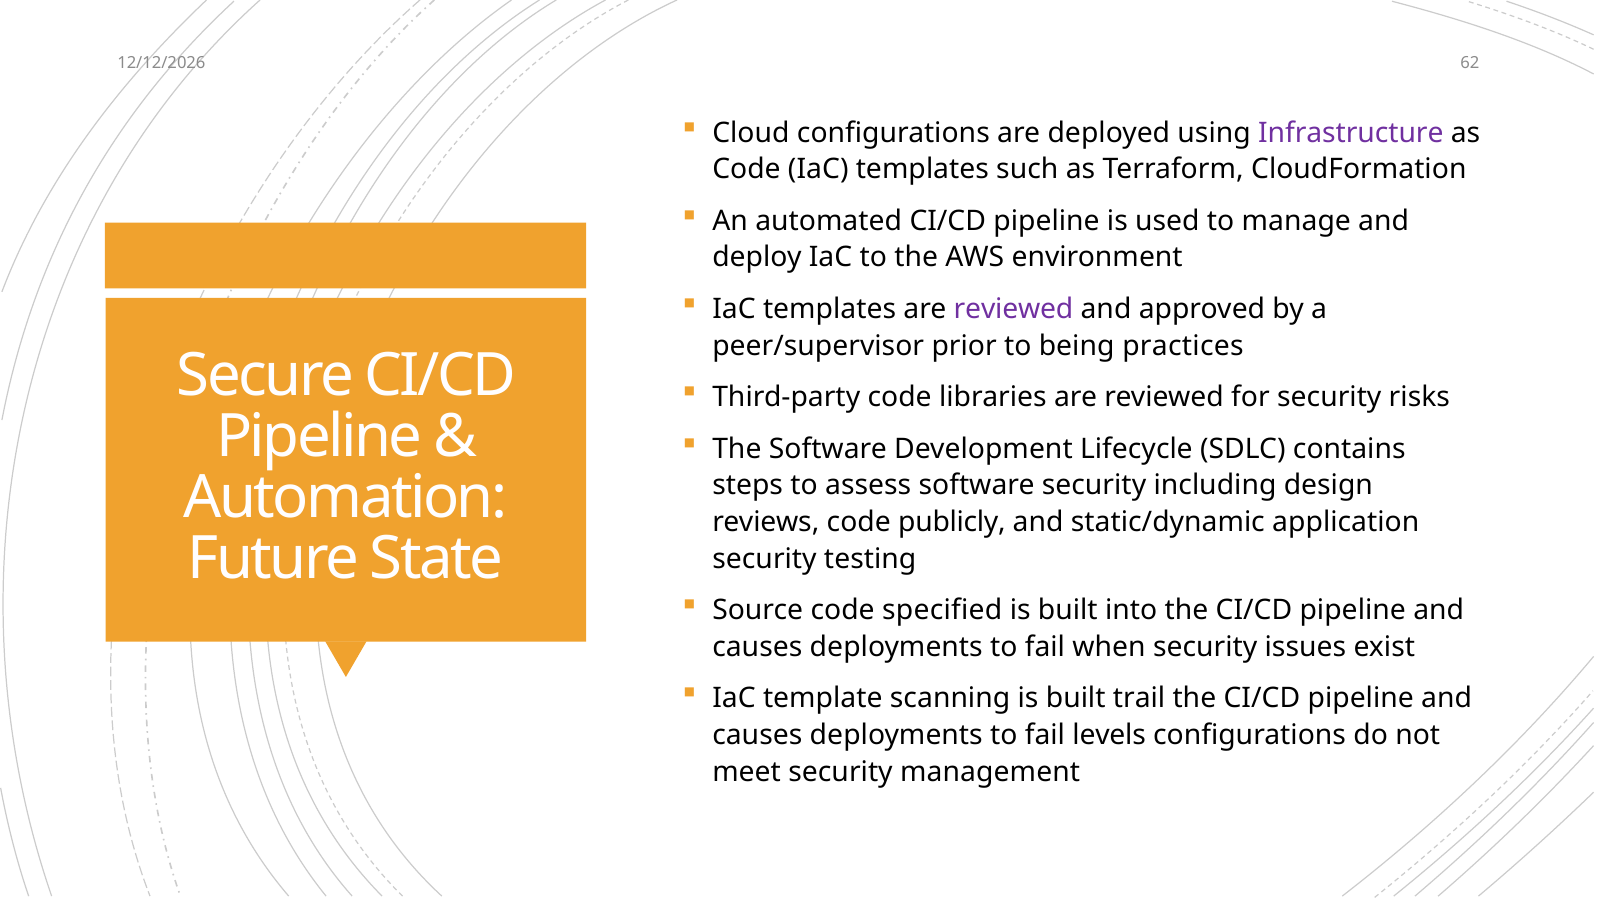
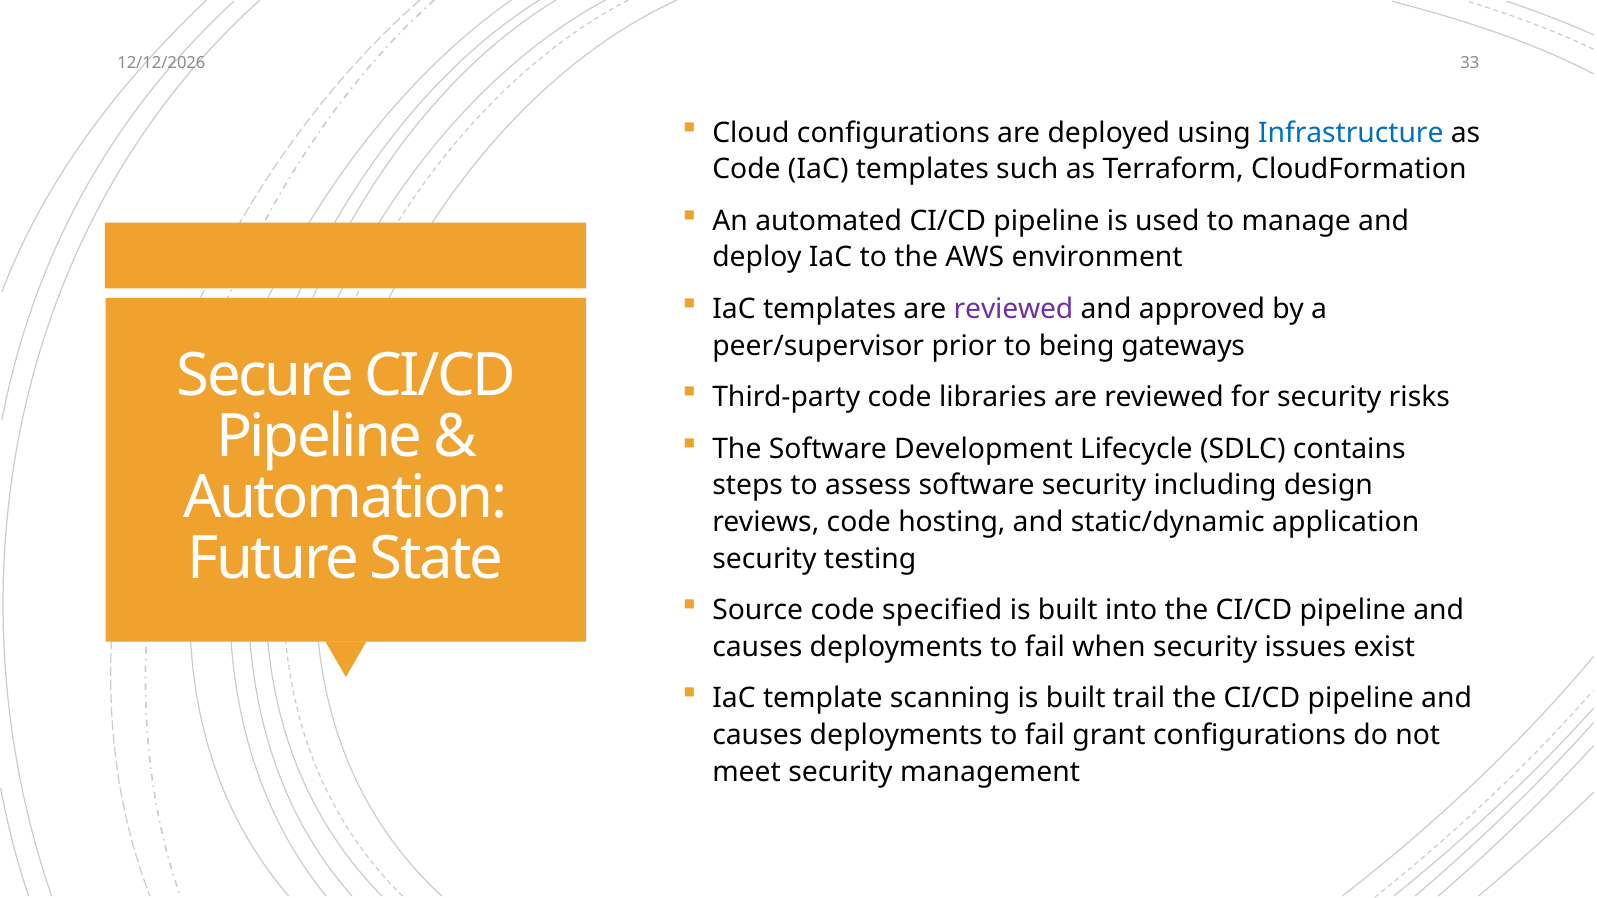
62: 62 -> 33
Infrastructure colour: purple -> blue
practices: practices -> gateways
publicly: publicly -> hosting
levels: levels -> grant
